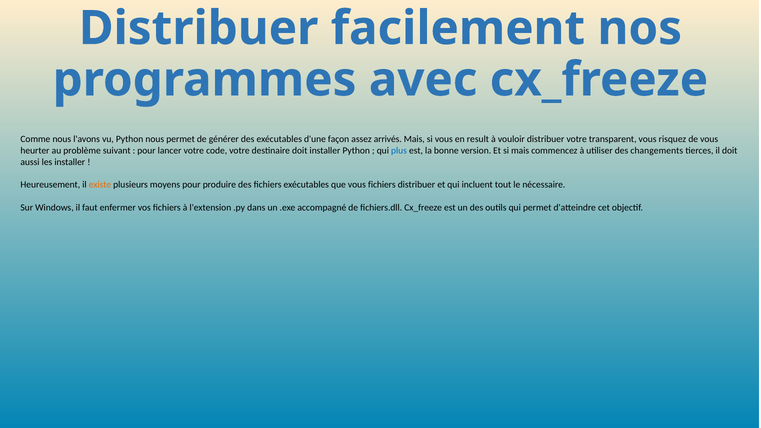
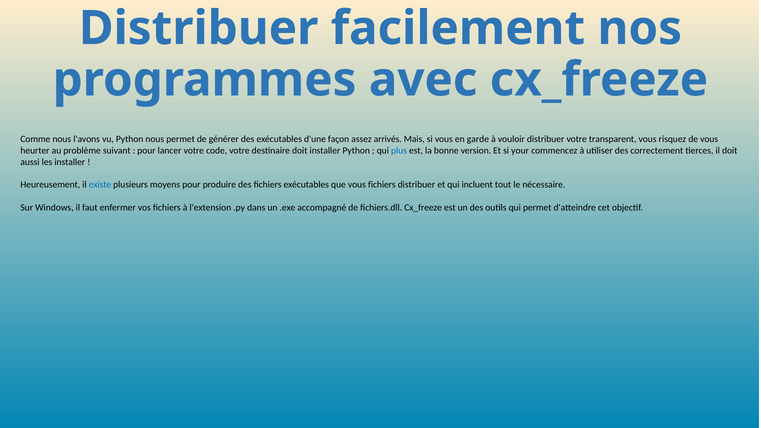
result: result -> garde
si mais: mais -> your
changements: changements -> correctement
existe colour: orange -> blue
